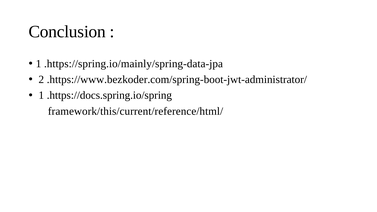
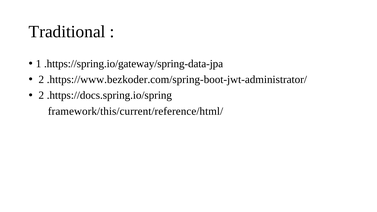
Conclusion: Conclusion -> Traditional
.https://spring.io/mainly/spring-data-jpa: .https://spring.io/mainly/spring-data-jpa -> .https://spring.io/gateway/spring-data-jpa
1 at (41, 95): 1 -> 2
